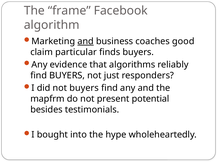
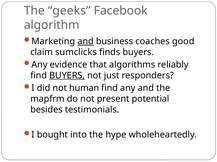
frame: frame -> geeks
particular: particular -> sumclicks
BUYERS at (67, 76) underline: none -> present
not buyers: buyers -> human
